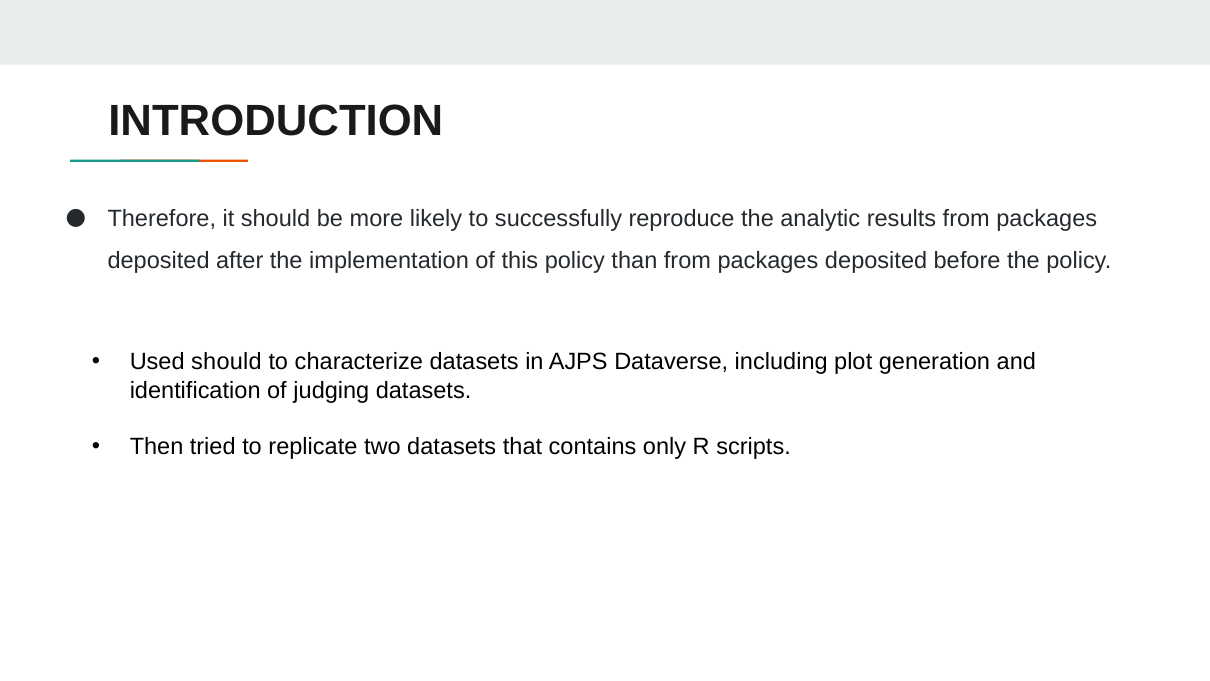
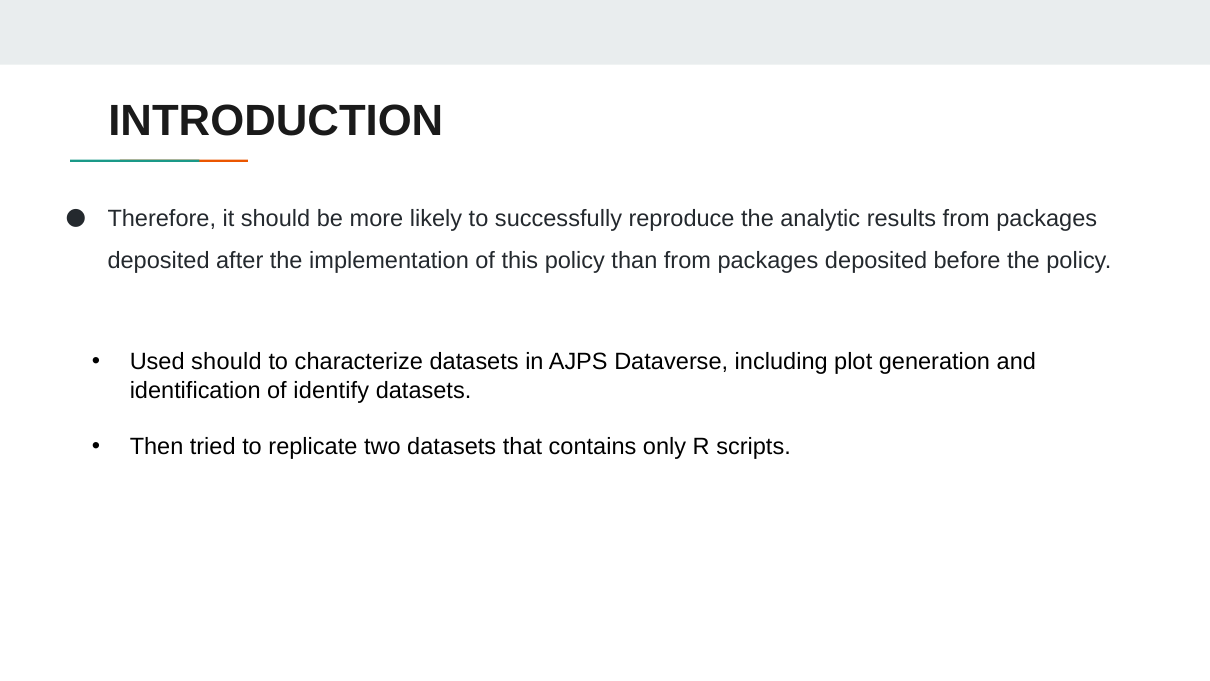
judging: judging -> identify
